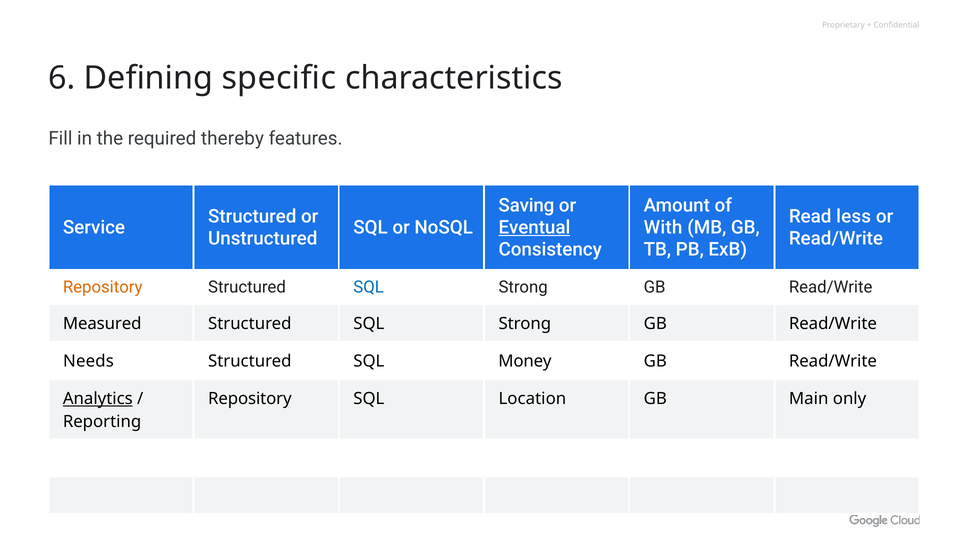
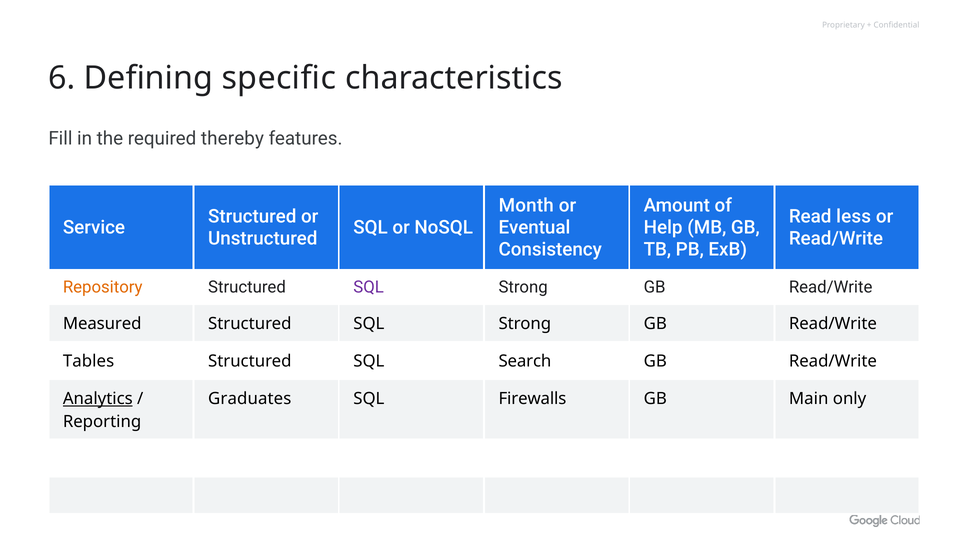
Saving: Saving -> Month
Eventual underline: present -> none
With: With -> Help
SQL at (369, 287) colour: blue -> purple
Needs: Needs -> Tables
Money: Money -> Search
Repository at (250, 398): Repository -> Graduates
Location: Location -> Firewalls
